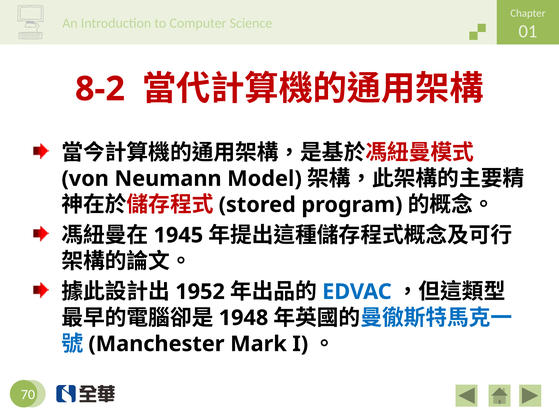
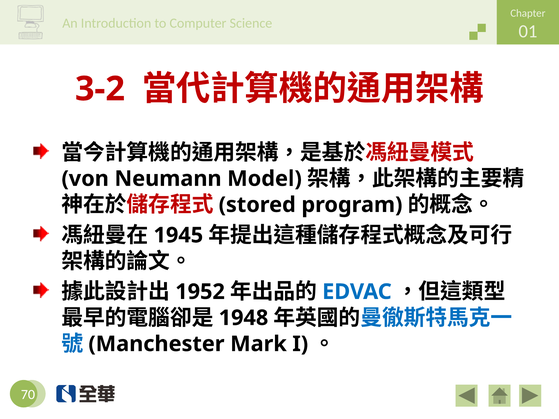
8-2: 8-2 -> 3-2
